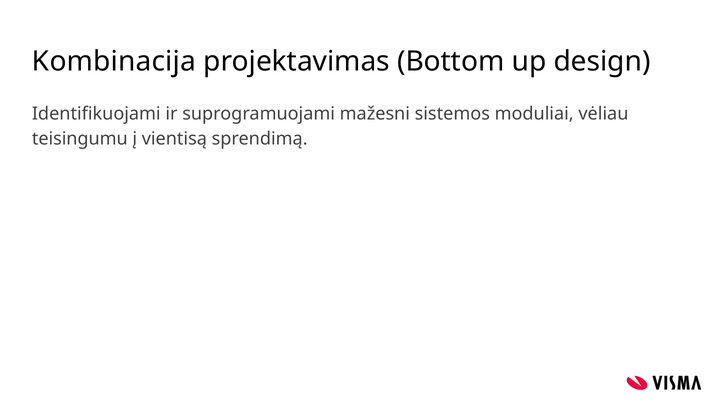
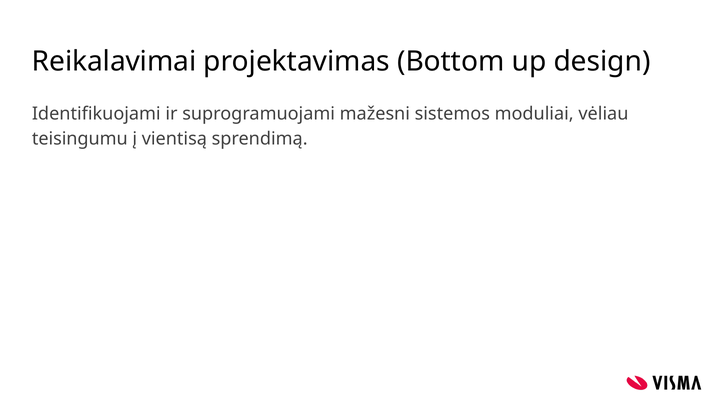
Kombinacija: Kombinacija -> Reikalavimai
